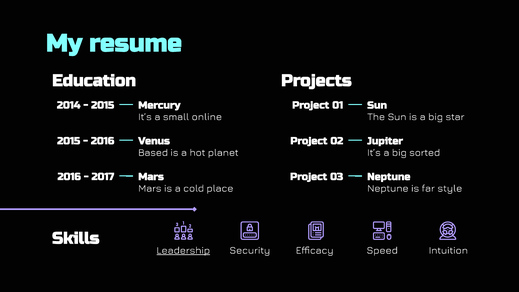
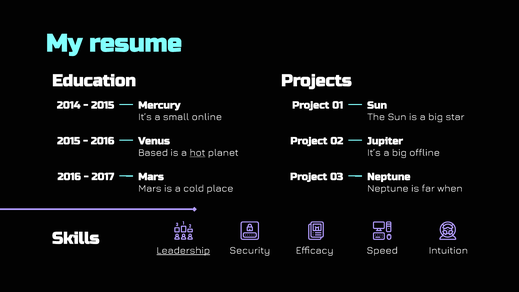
hot underline: none -> present
sorted: sorted -> offline
style: style -> when
